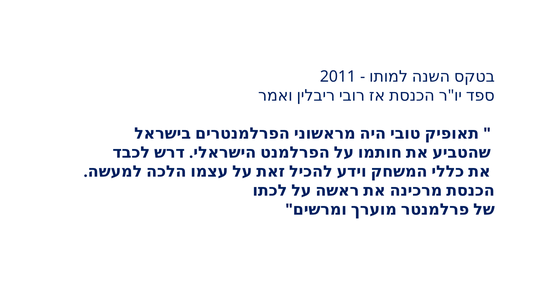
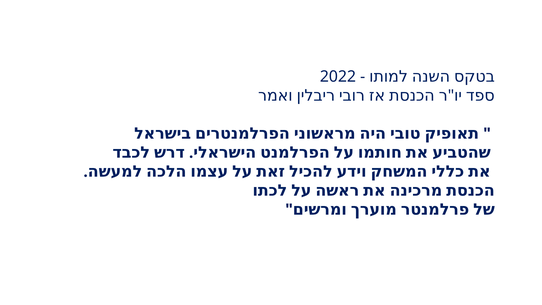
2011: 2011 -> 2022
